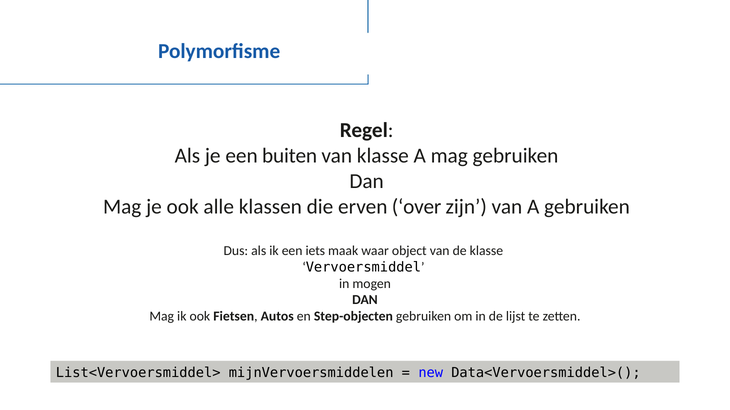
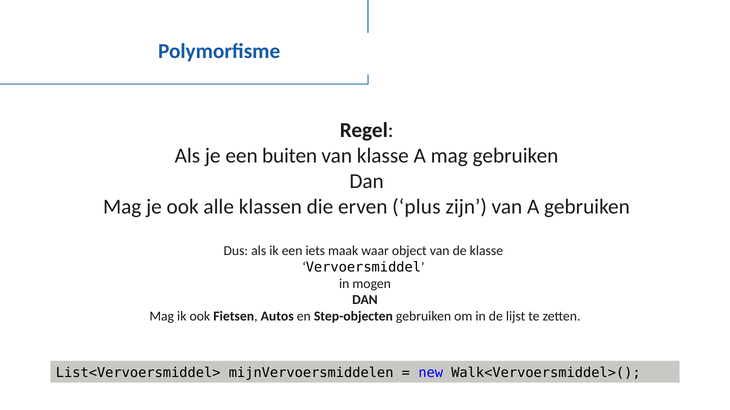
over: over -> plus
Data<Vervoersmiddel>(: Data<Vervoersmiddel>( -> Walk<Vervoersmiddel>(
